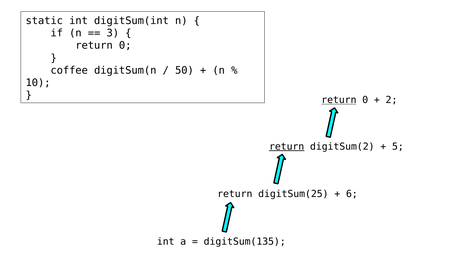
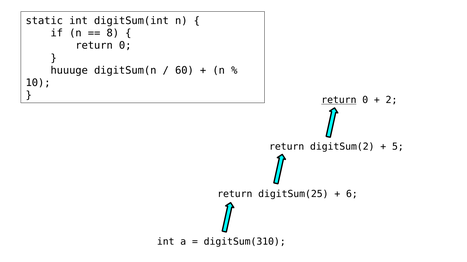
3: 3 -> 8
coffee: coffee -> huuuge
50: 50 -> 60
return at (287, 147) underline: present -> none
digitSum(135: digitSum(135 -> digitSum(310
